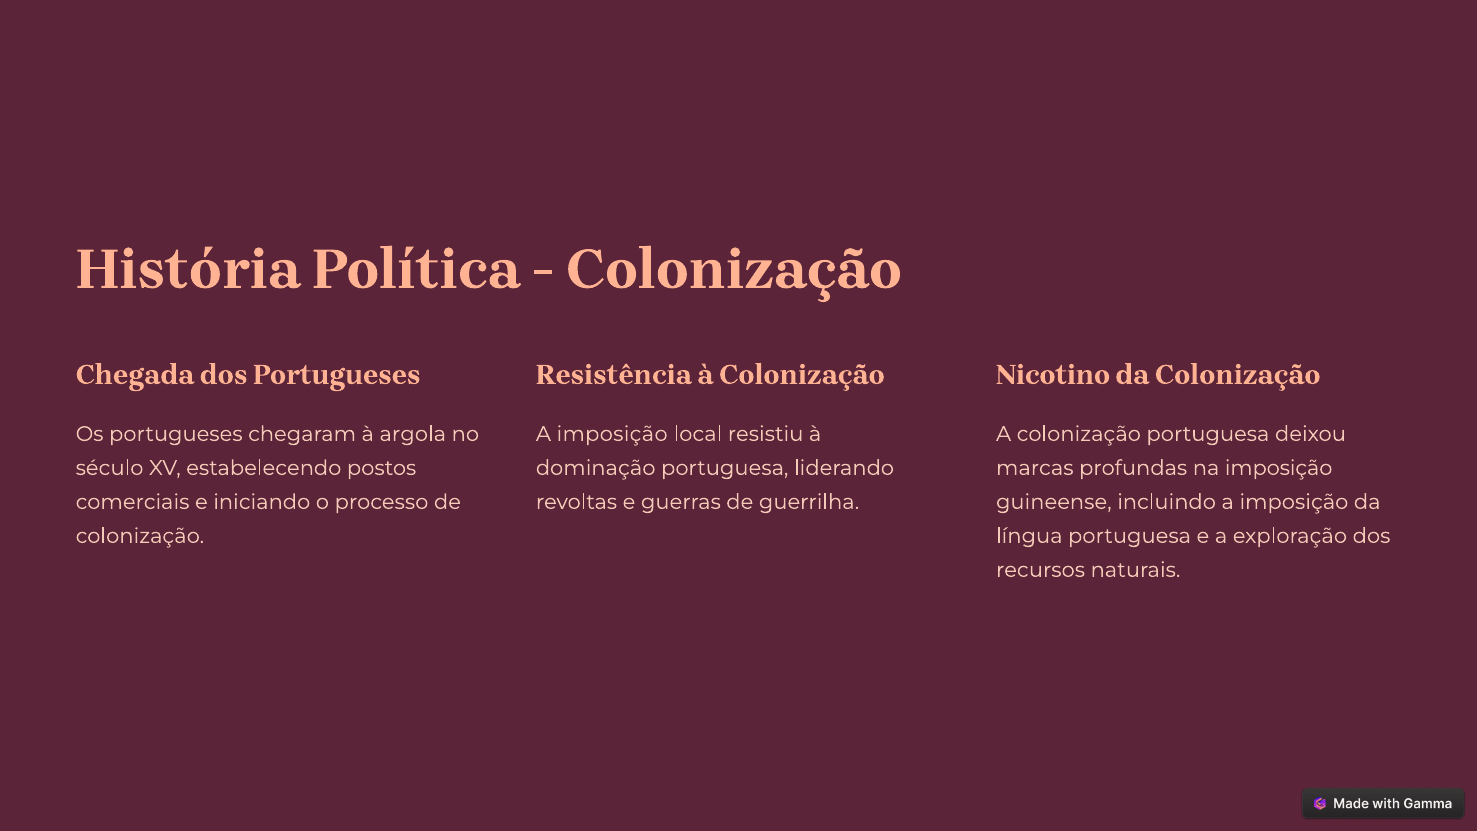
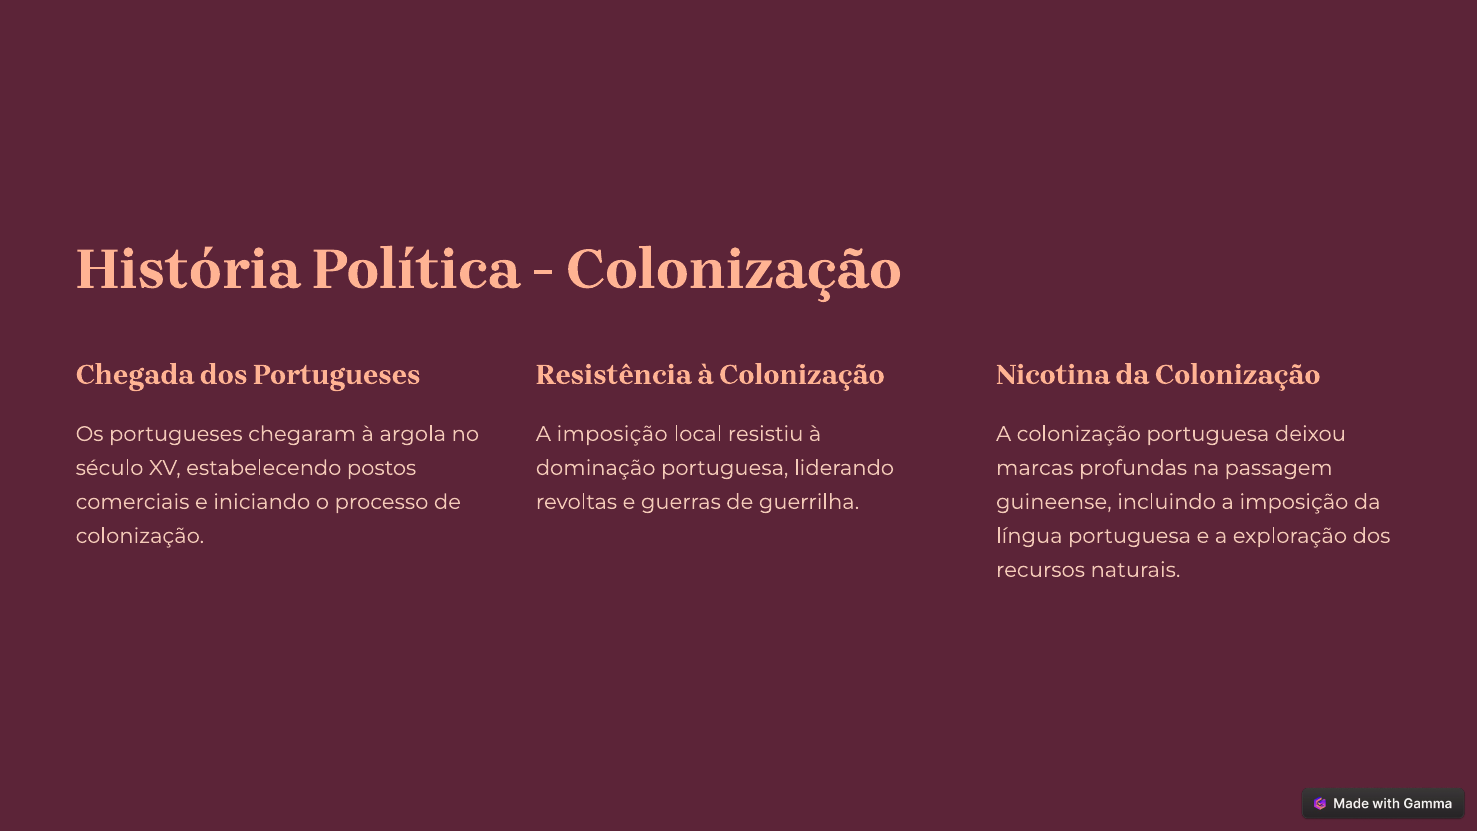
Nicotino: Nicotino -> Nicotina
na imposição: imposição -> passagem
